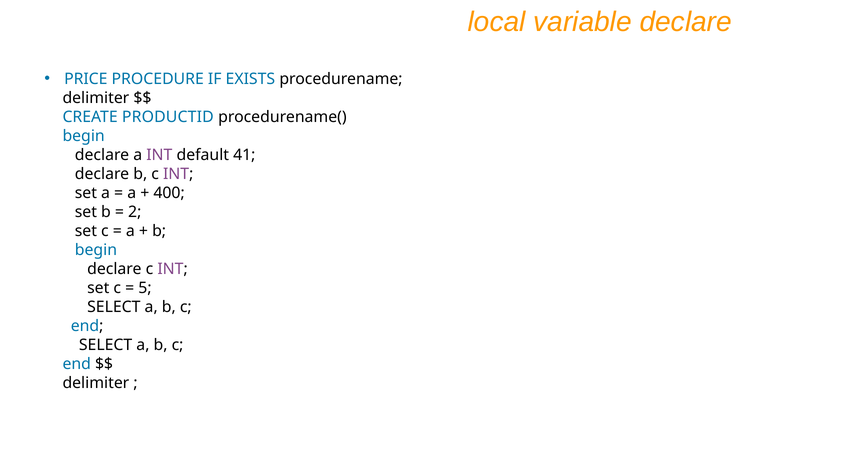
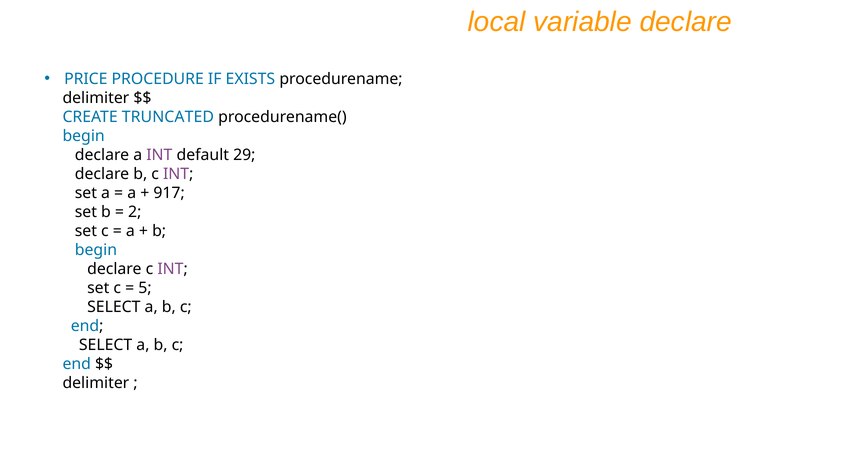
PRODUCTID: PRODUCTID -> TRUNCATED
41: 41 -> 29
400: 400 -> 917
